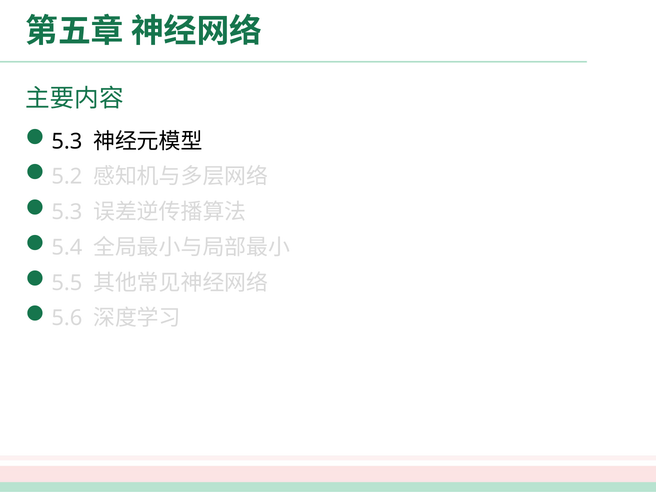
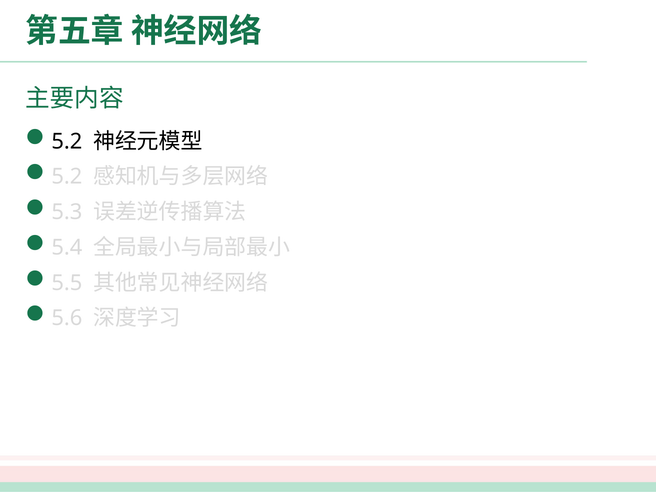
5.3 at (67, 141): 5.3 -> 5.2
